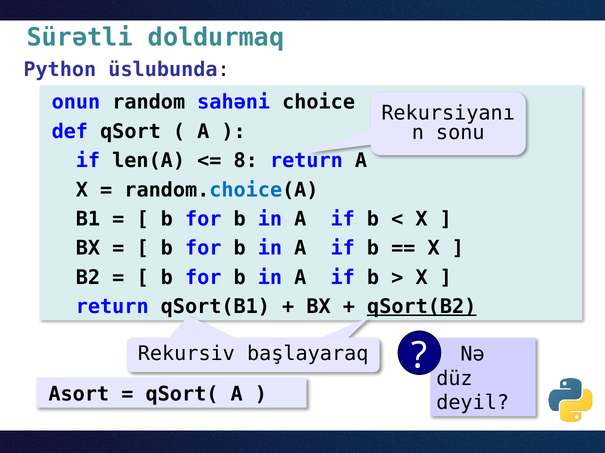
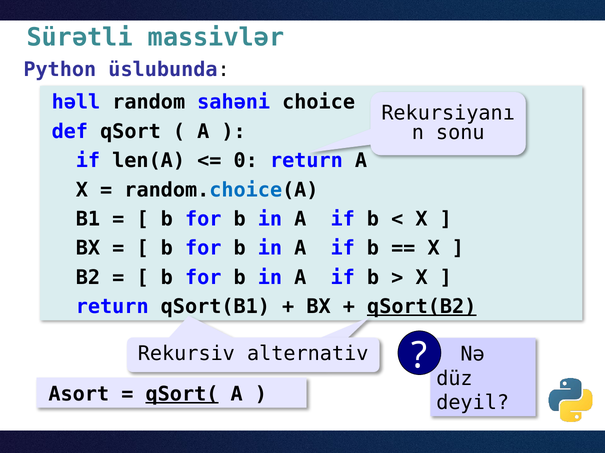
doldurmaq: doldurmaq -> massivlər
onun: onun -> həll
8: 8 -> 0
başlayaraq: başlayaraq -> alternativ
qSort( underline: none -> present
